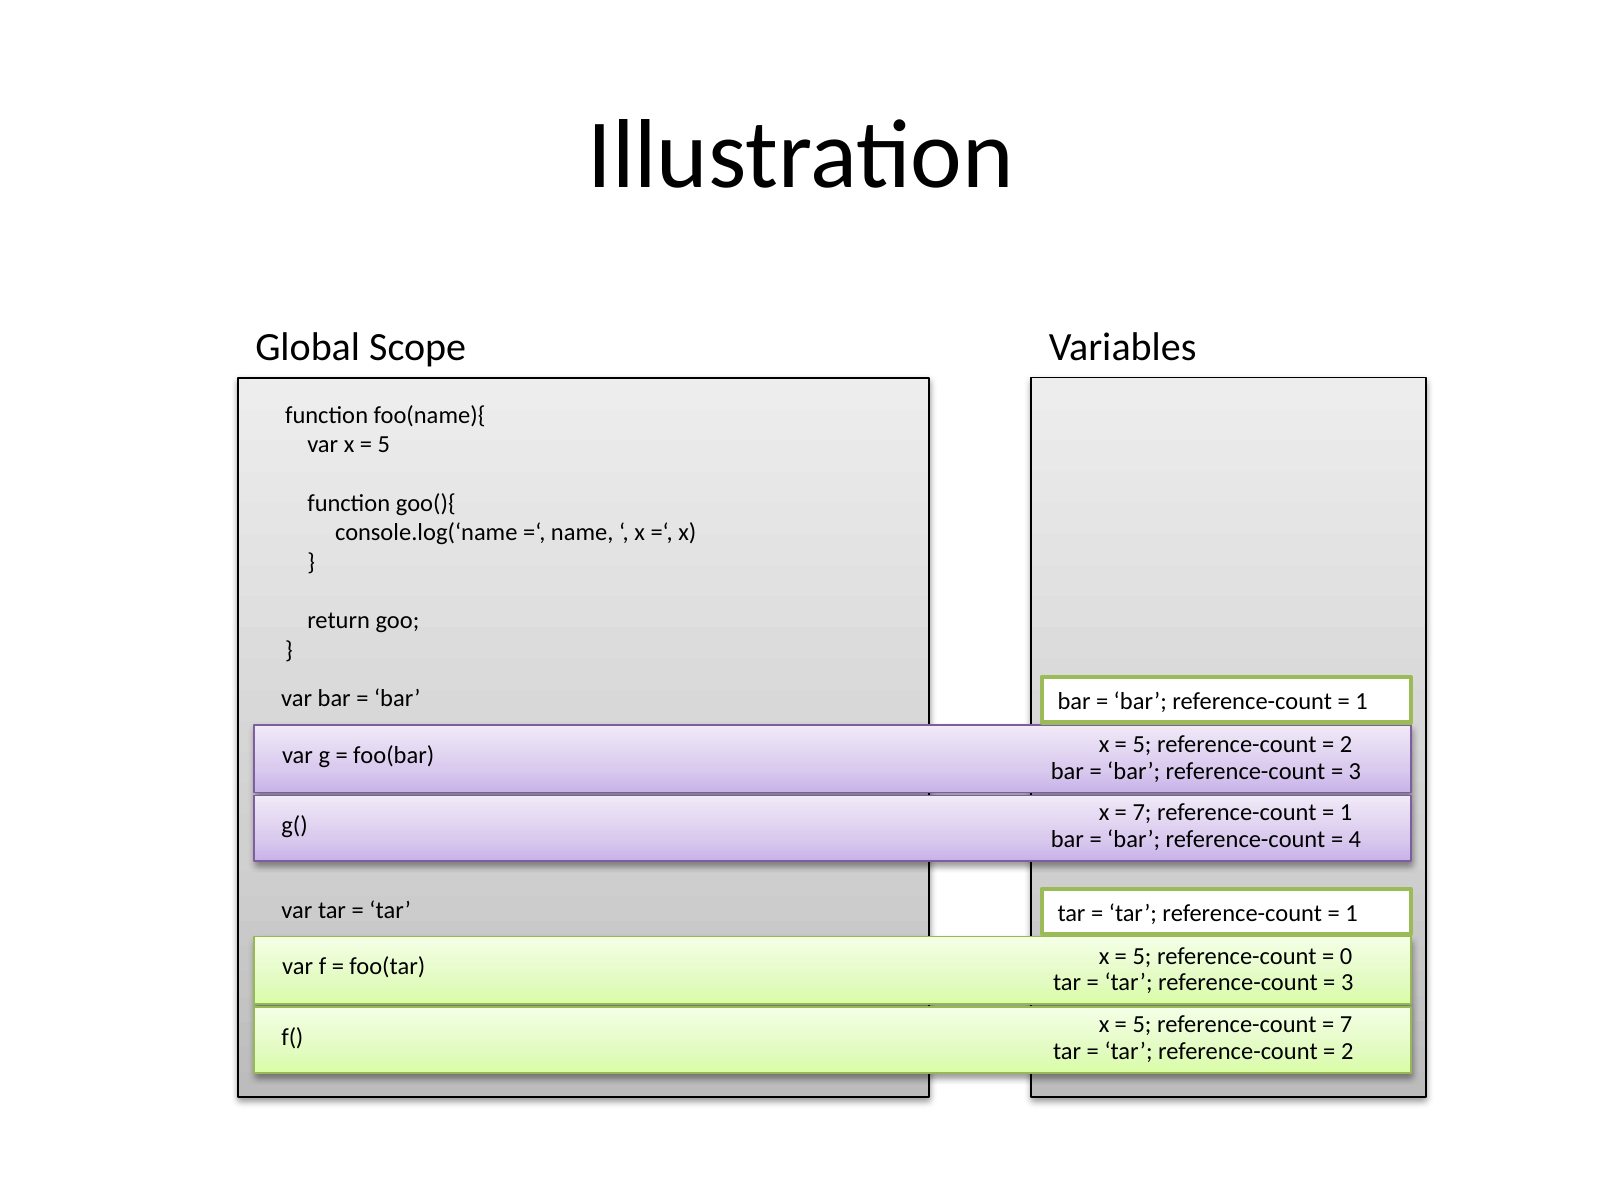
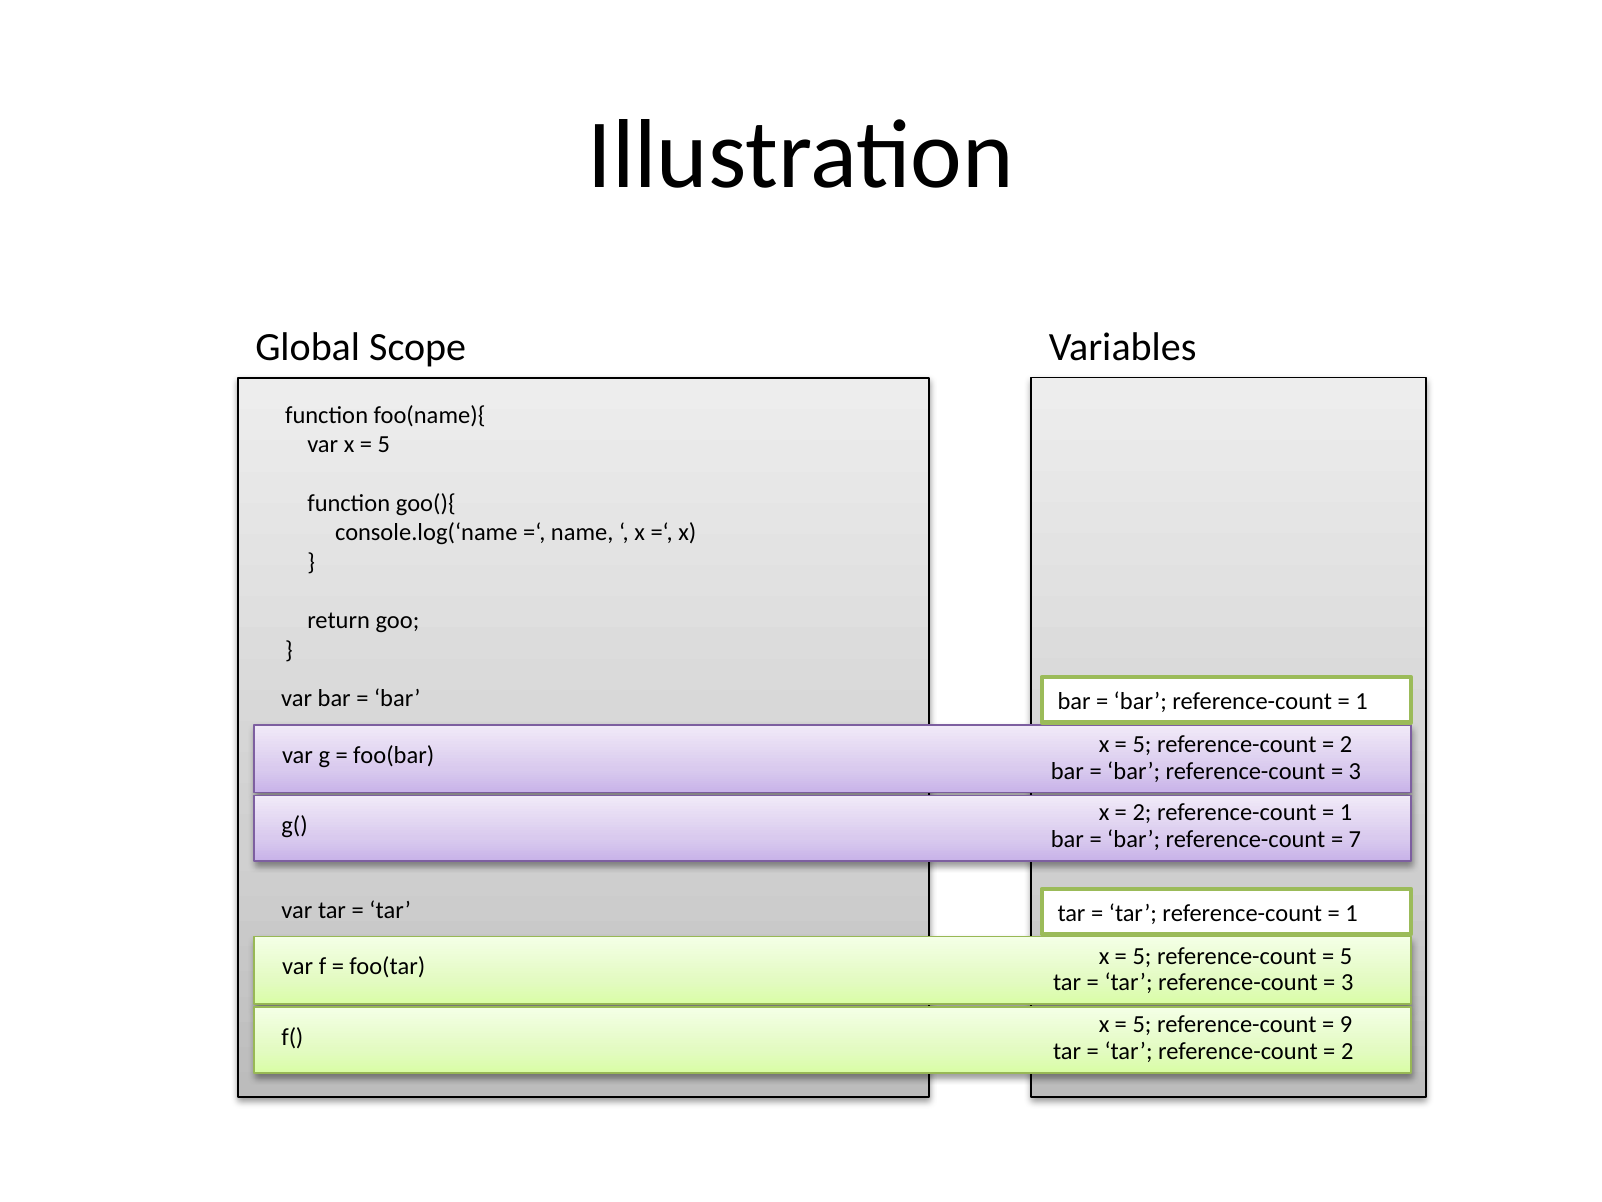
7 at (1142, 813): 7 -> 2
4: 4 -> 7
0 at (1346, 956): 0 -> 5
7 at (1346, 1024): 7 -> 9
